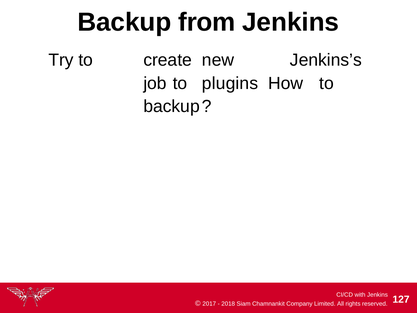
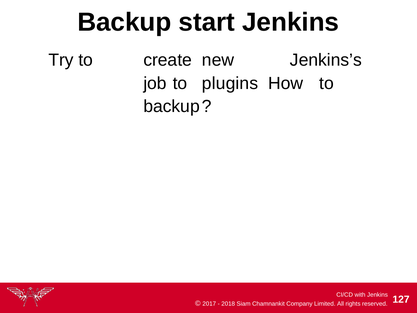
from: from -> start
